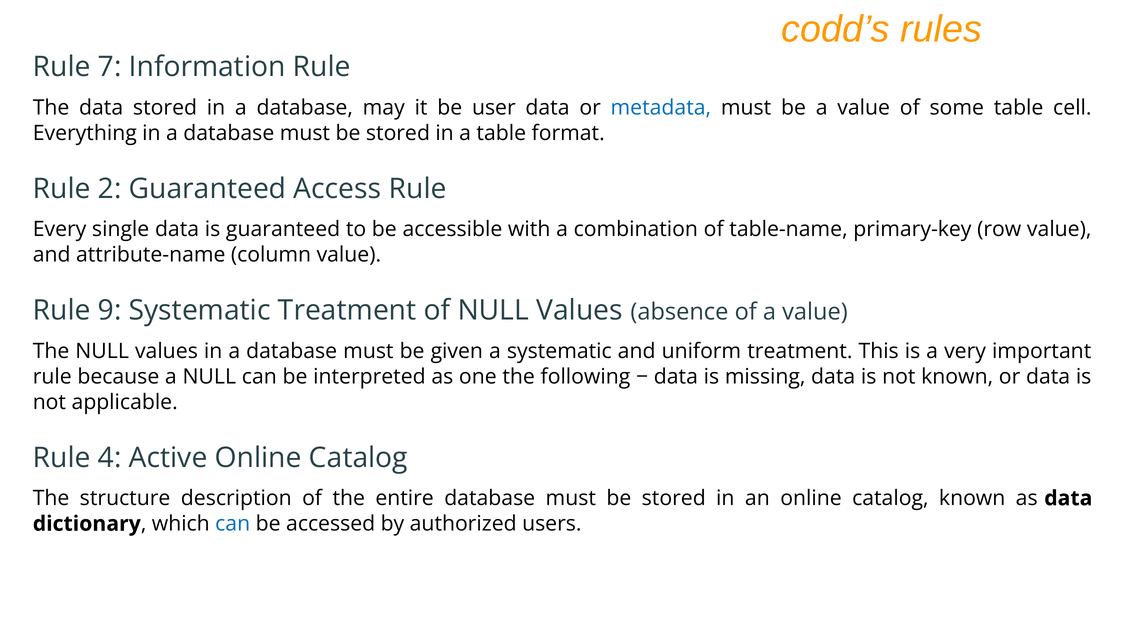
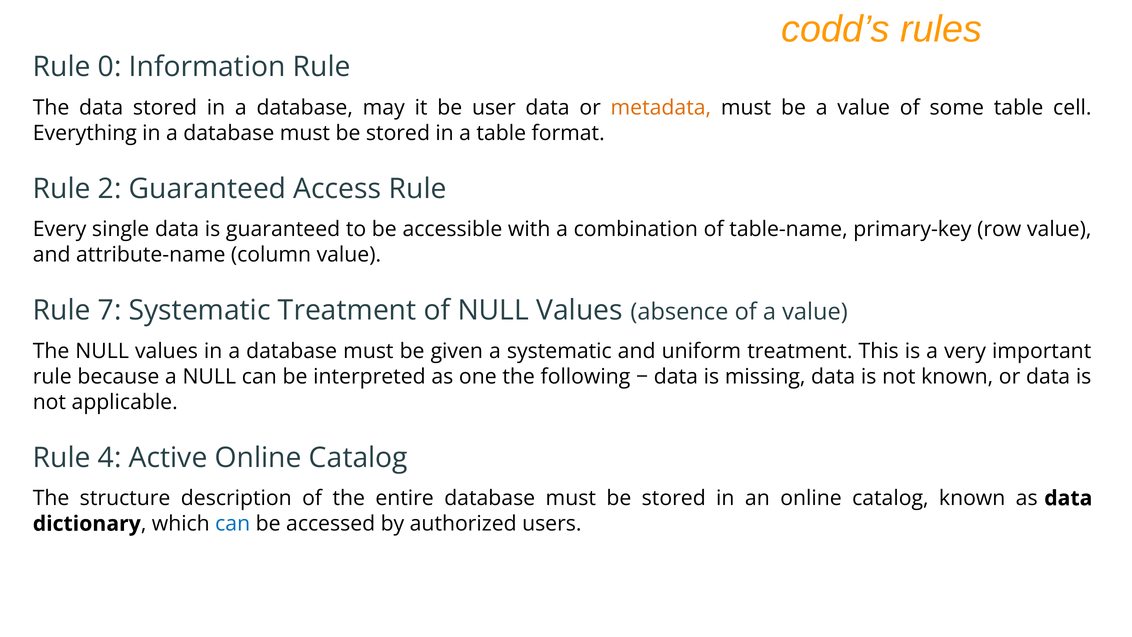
7: 7 -> 0
metadata colour: blue -> orange
9: 9 -> 7
